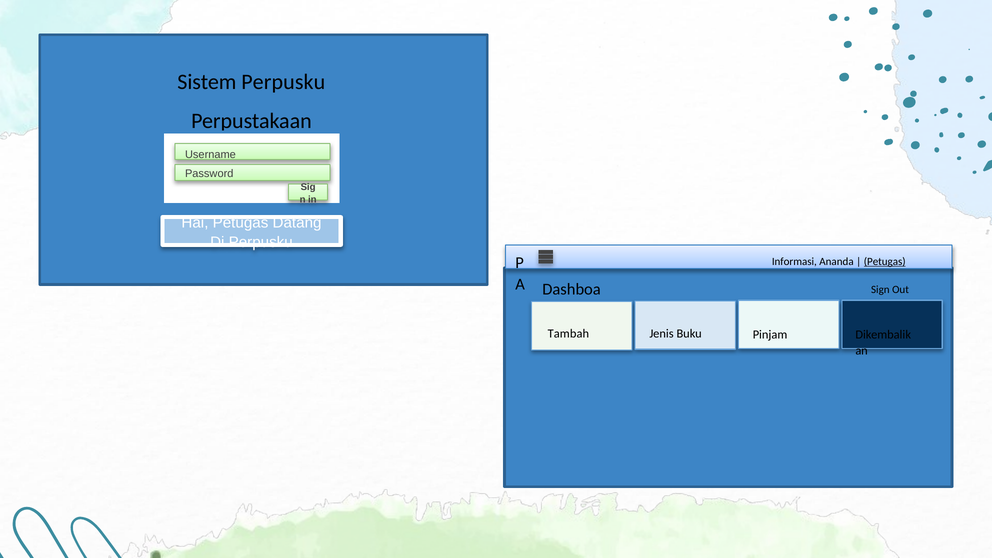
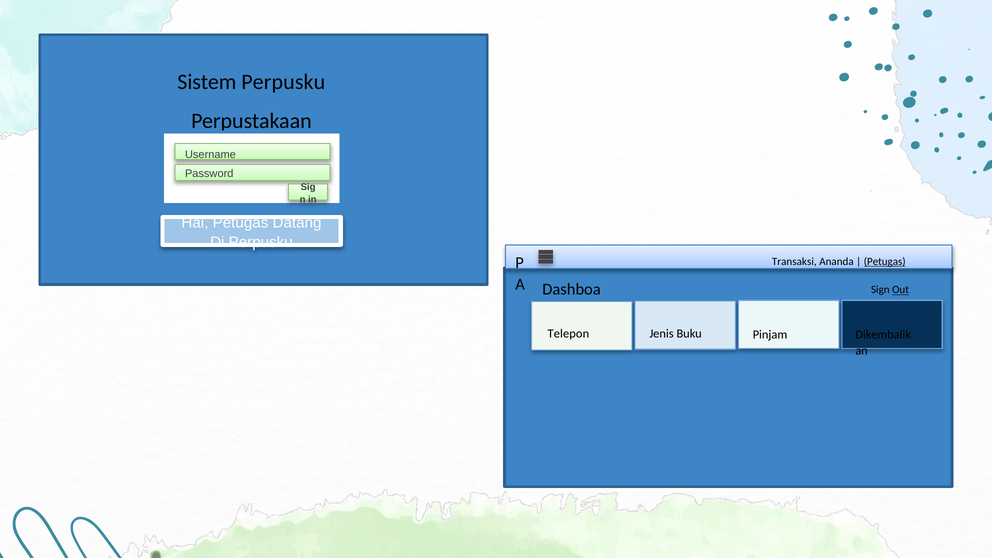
Informasi: Informasi -> Transaksi
Out underline: none -> present
Tambah: Tambah -> Telepon
